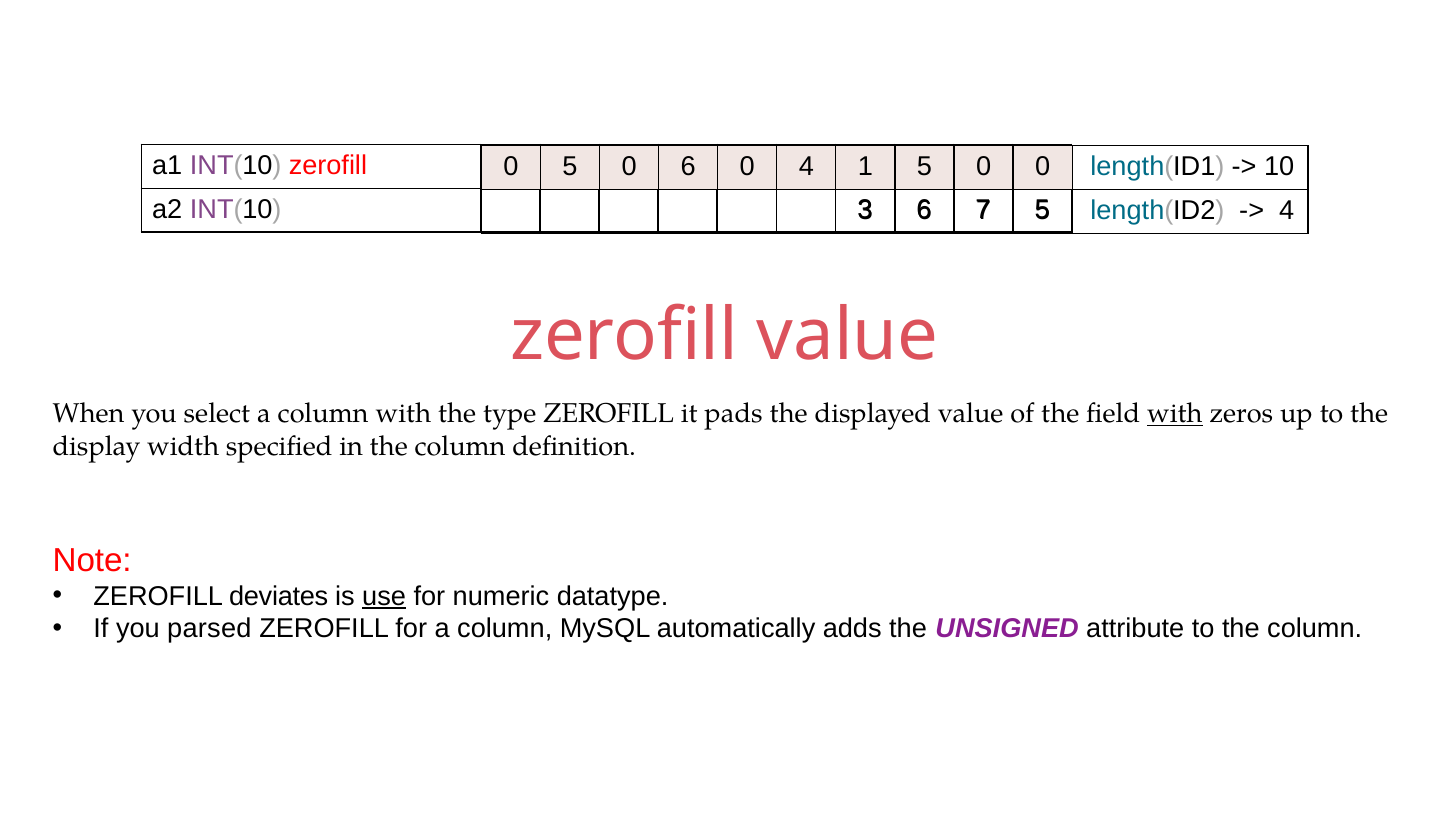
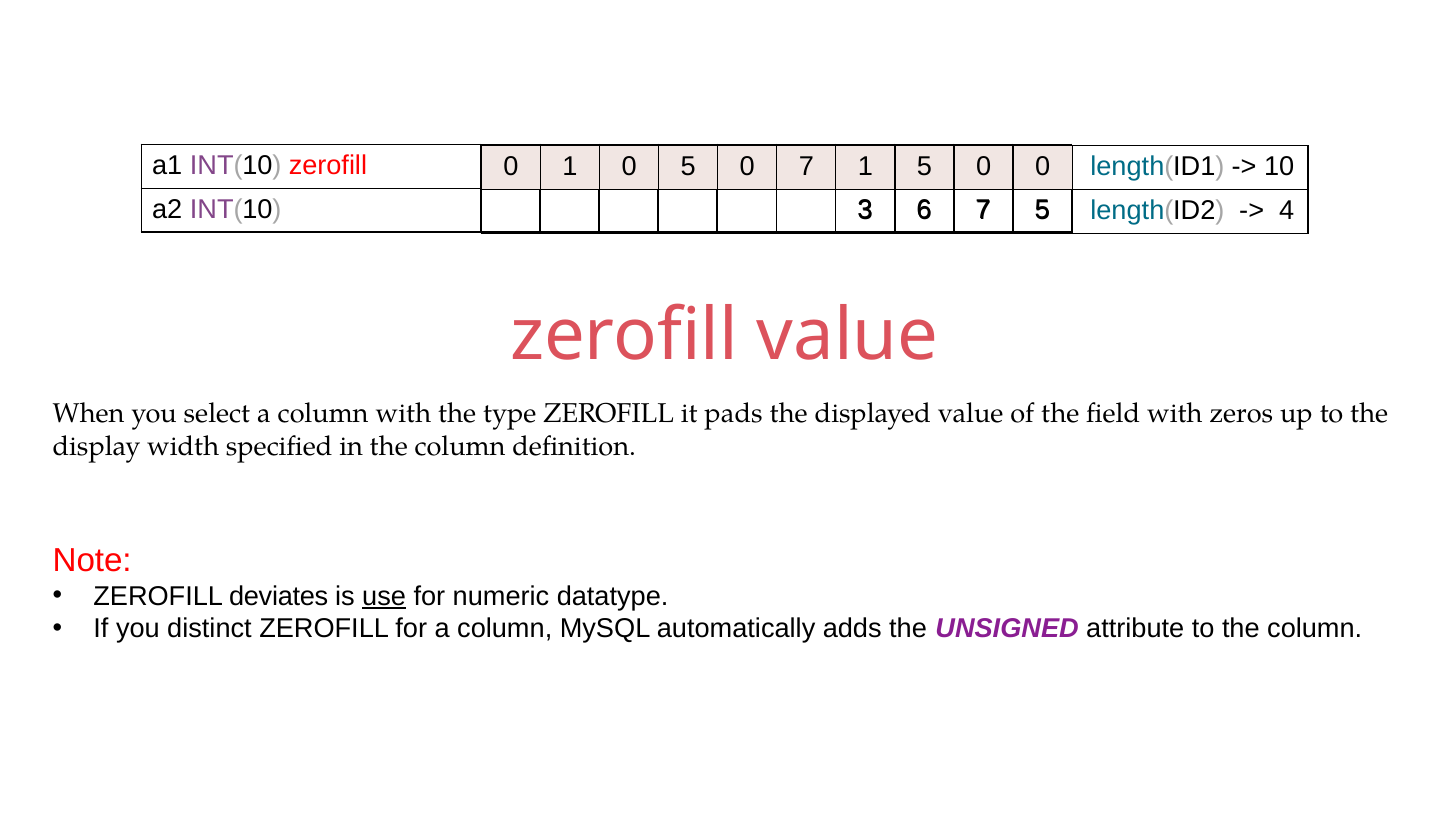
0 5: 5 -> 1
0 6: 6 -> 5
0 4: 4 -> 7
with at (1175, 414) underline: present -> none
parsed: parsed -> distinct
